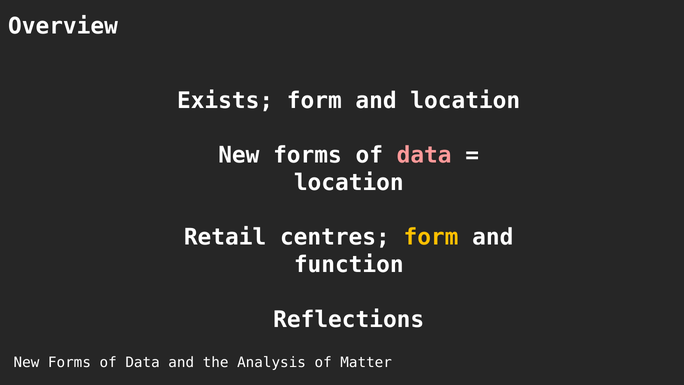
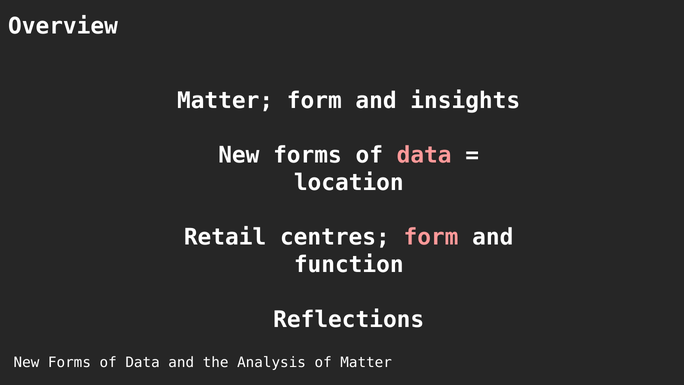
Exists at (225, 100): Exists -> Matter
and location: location -> insights
form at (431, 237) colour: yellow -> pink
